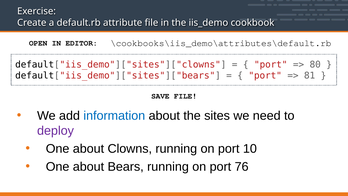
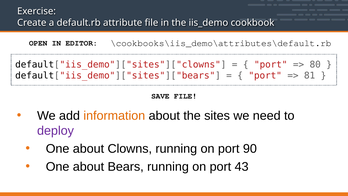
information colour: blue -> orange
10: 10 -> 90
76: 76 -> 43
